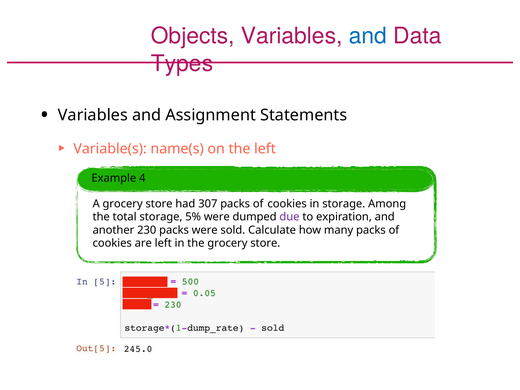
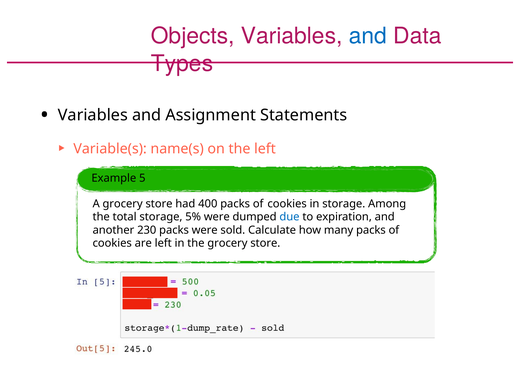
4: 4 -> 5
307: 307 -> 400
due colour: purple -> blue
